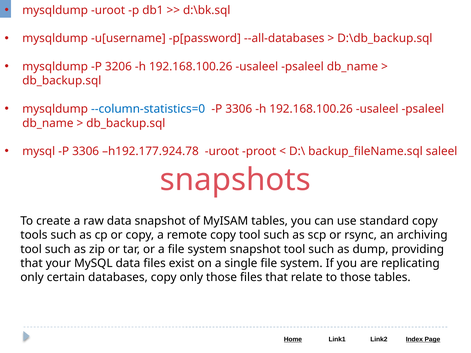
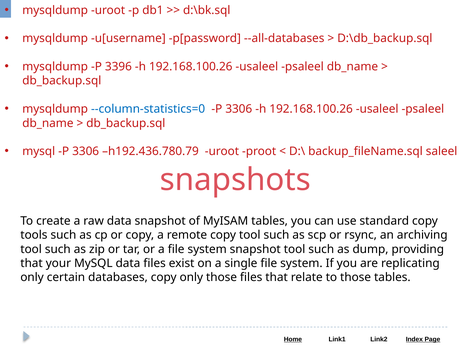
3206: 3206 -> 3396
h192.177.924.78: h192.177.924.78 -> h192.436.780.79
